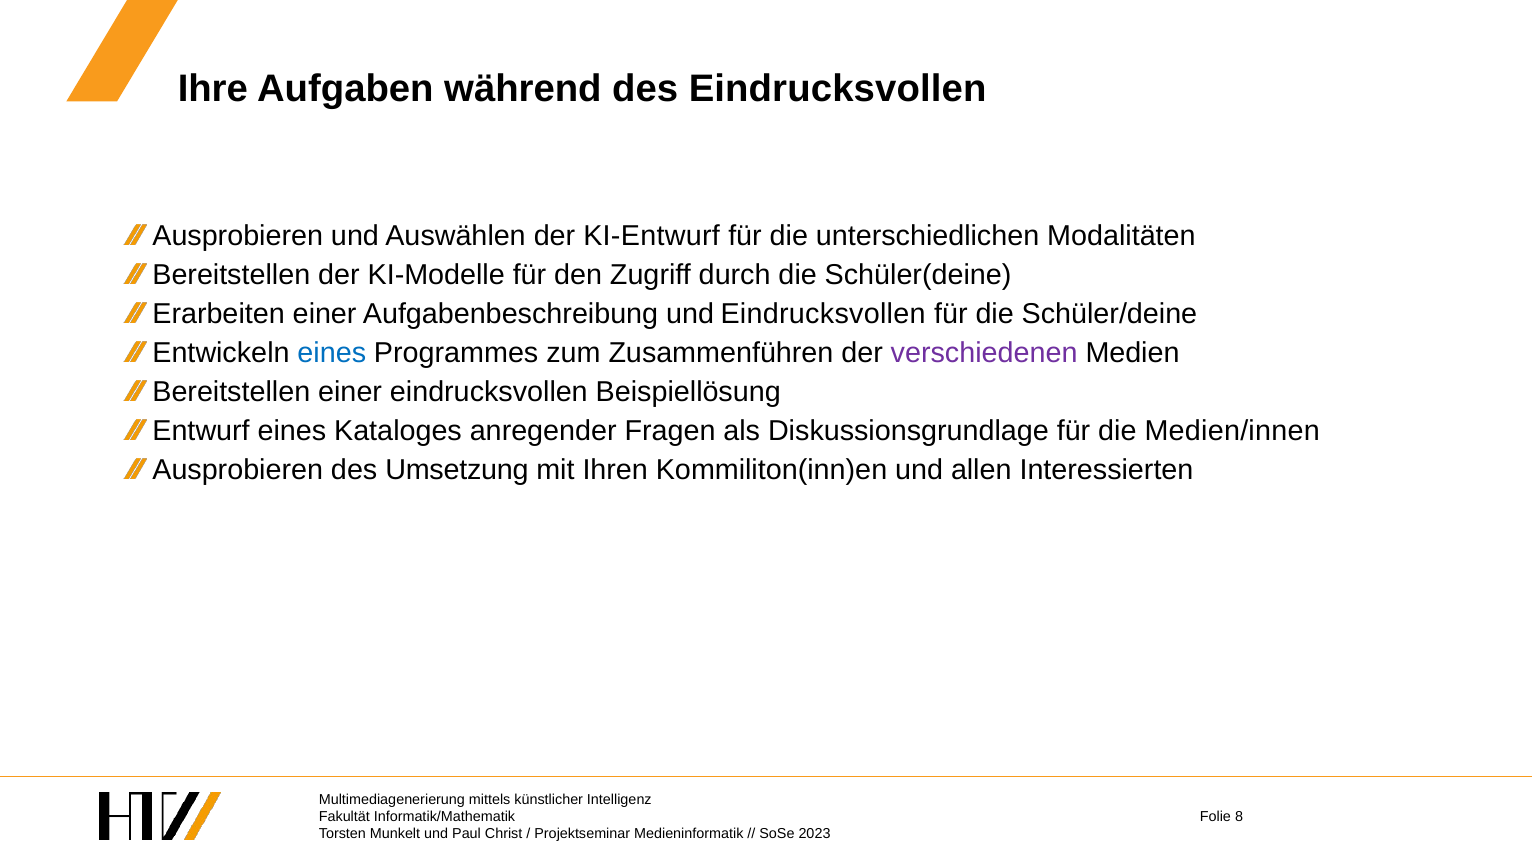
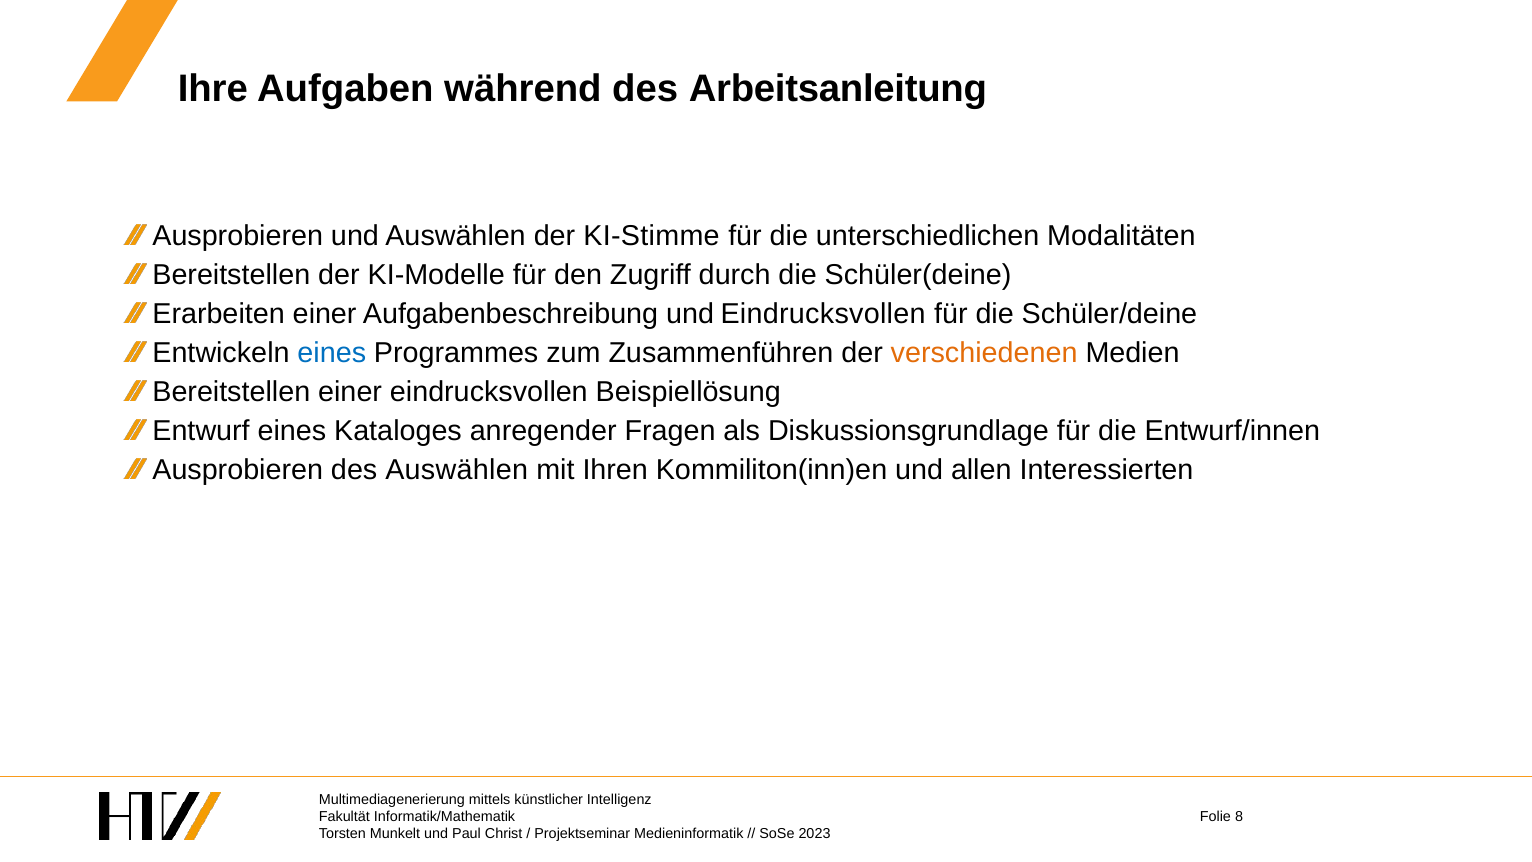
des Eindrucksvollen: Eindrucksvollen -> Arbeitsanleitung
KI-Entwurf: KI-Entwurf -> KI-Stimme
verschiedenen colour: purple -> orange
Medien/innen: Medien/innen -> Entwurf/innen
des Umsetzung: Umsetzung -> Auswählen
